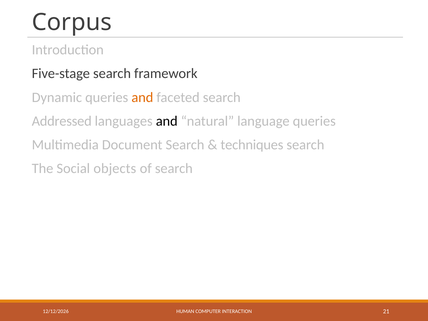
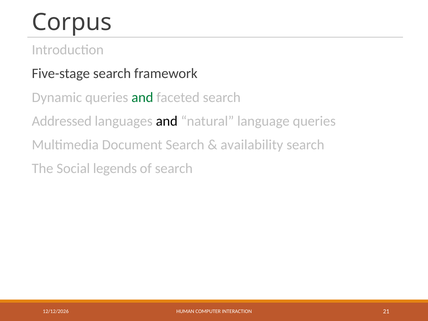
and at (142, 97) colour: orange -> green
techniques: techniques -> availability
objects: objects -> legends
